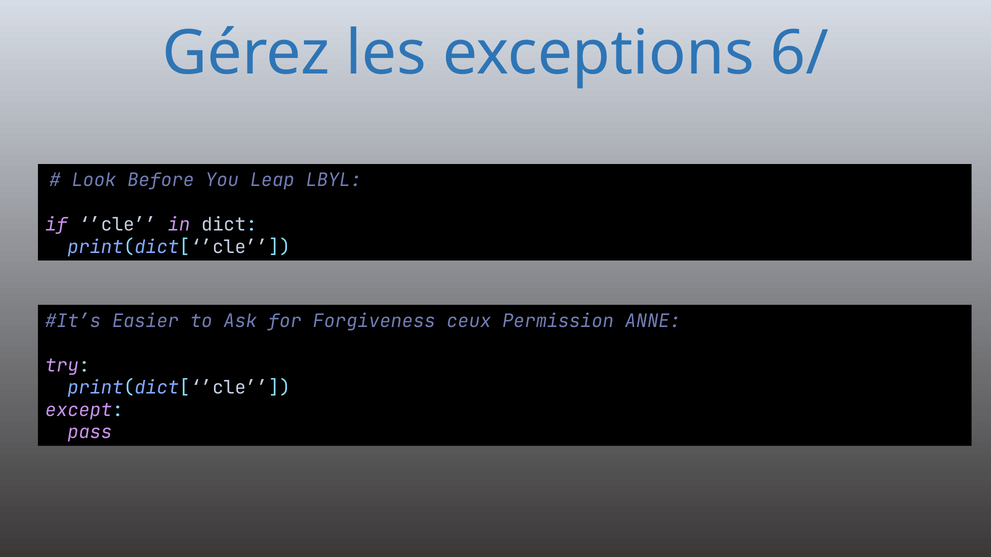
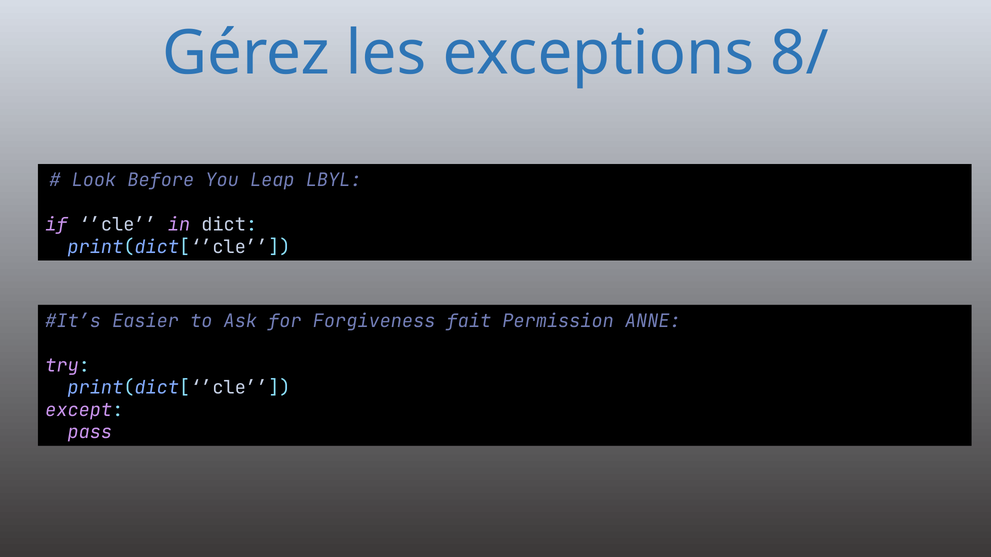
6/: 6/ -> 8/
ceux: ceux -> fait
